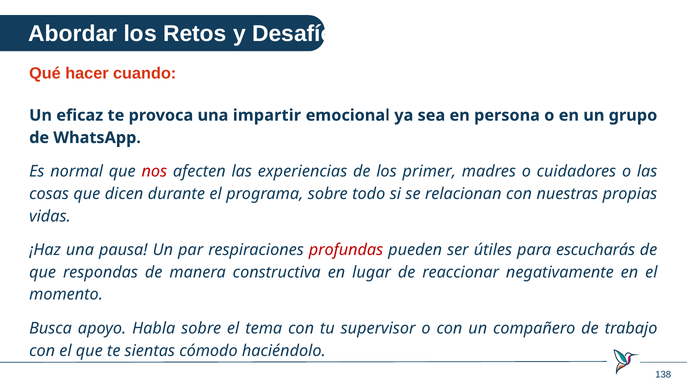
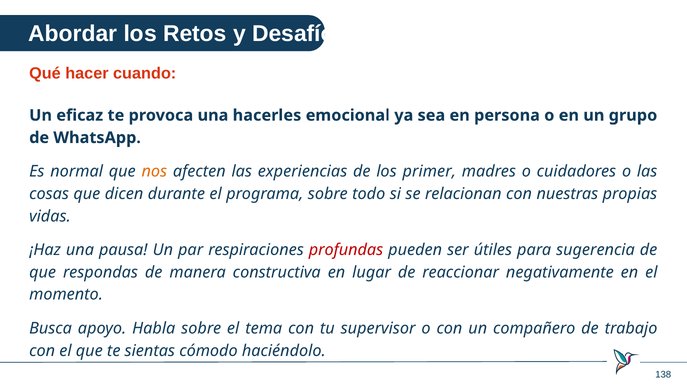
impartir: impartir -> hacerles
nos colour: red -> orange
escucharás: escucharás -> sugerencia
